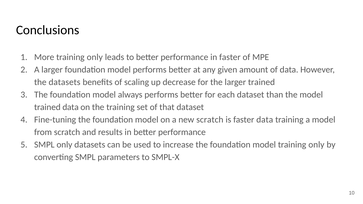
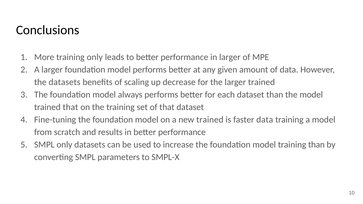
in faster: faster -> larger
trained data: data -> that
new scratch: scratch -> trained
model training only: only -> than
